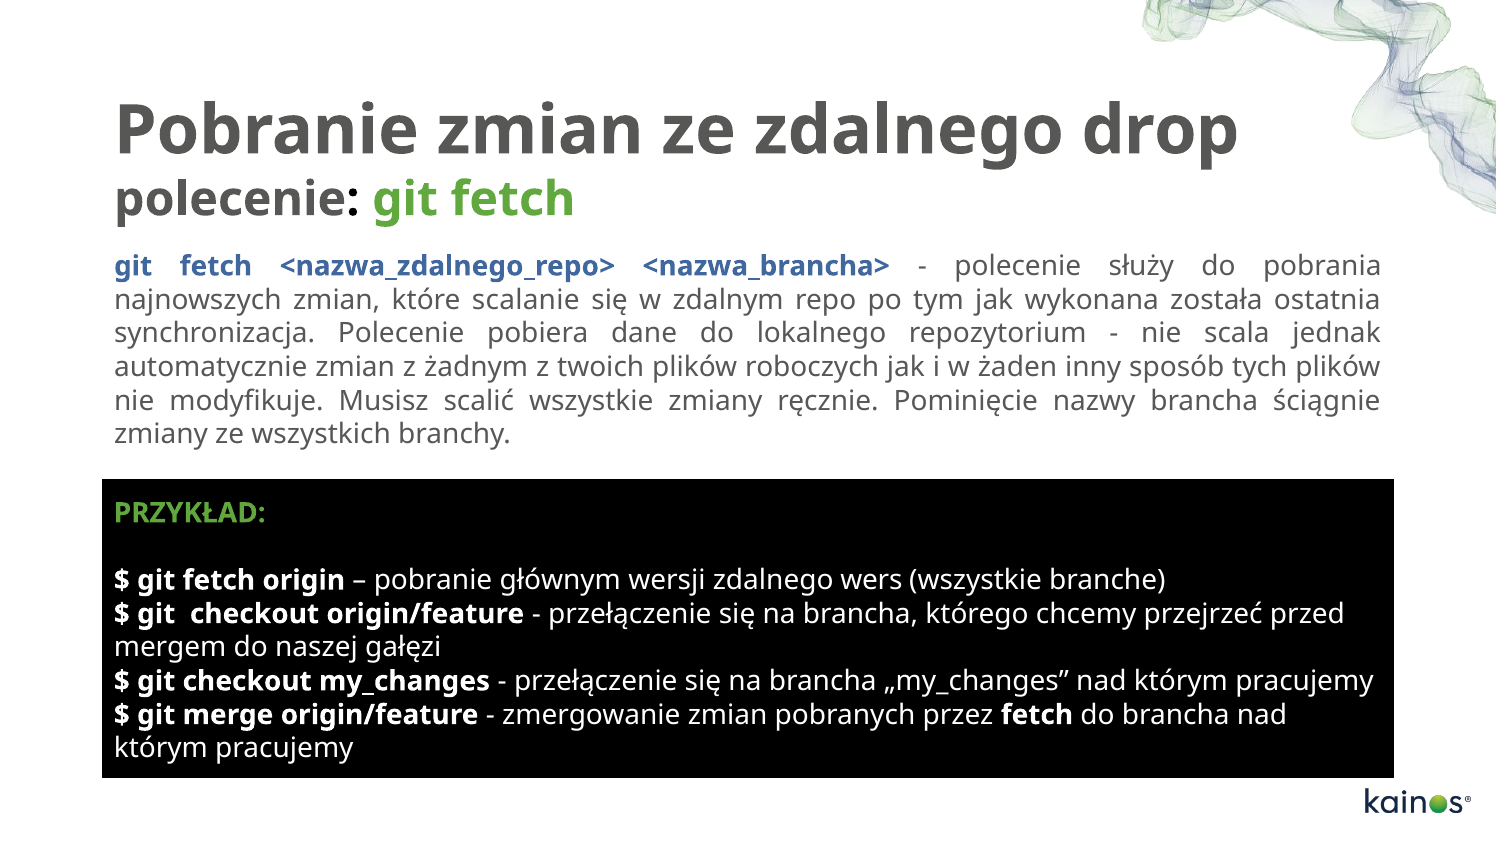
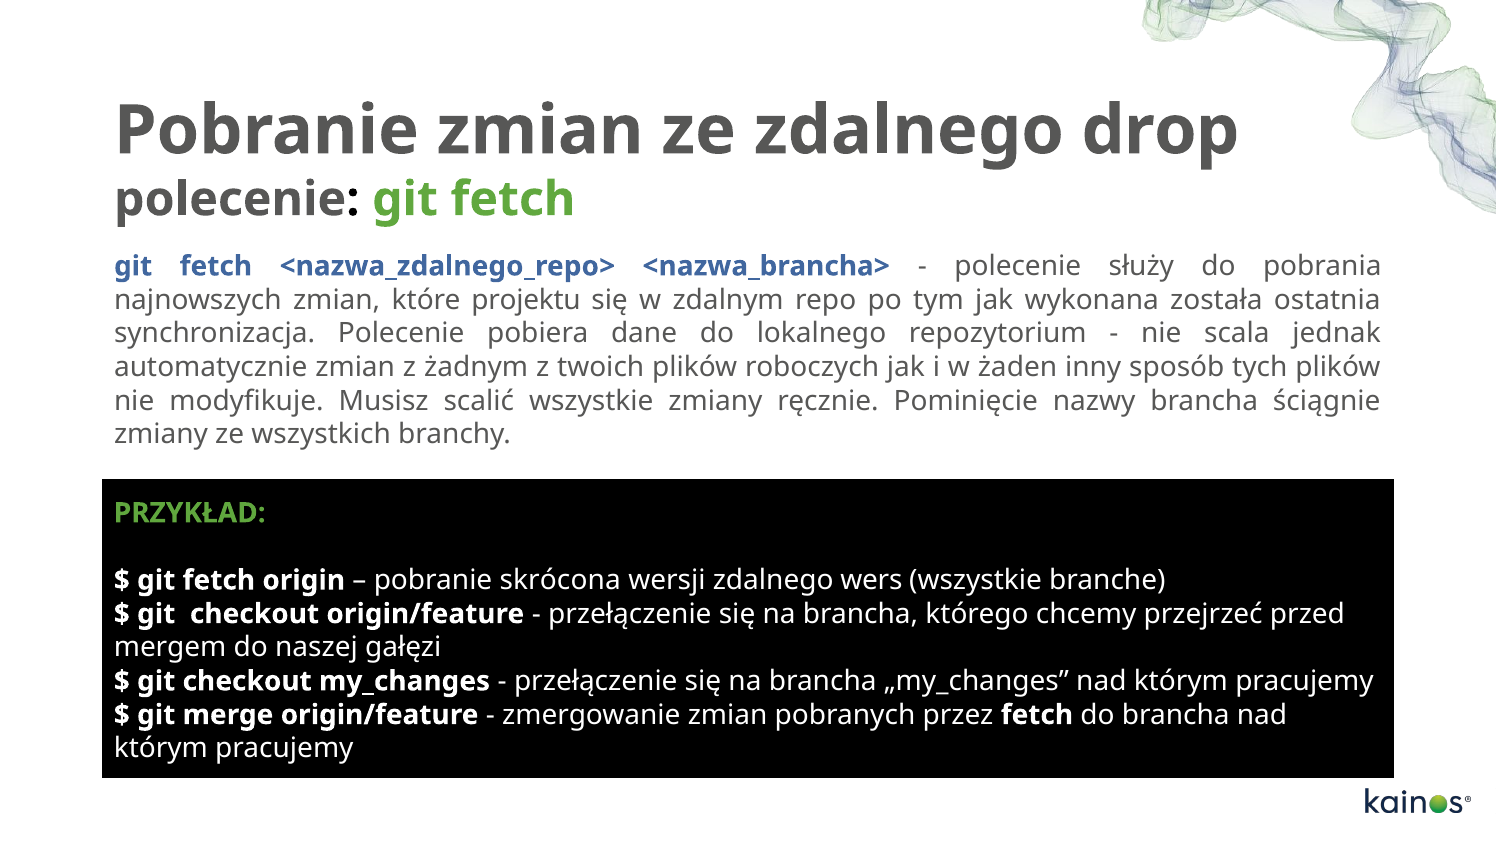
scalanie: scalanie -> projektu
głównym: głównym -> skrócona
